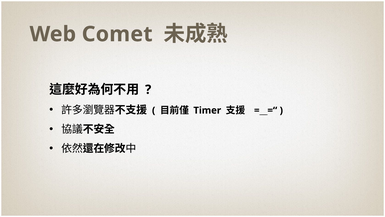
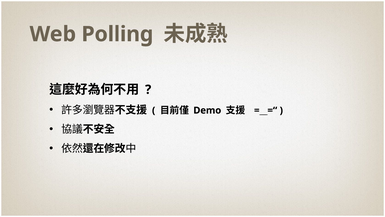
Comet: Comet -> Polling
Timer: Timer -> Demo
